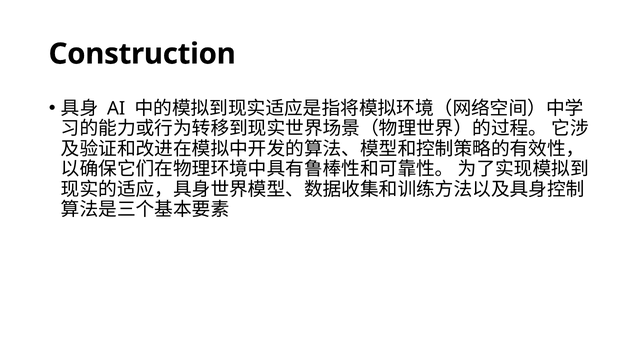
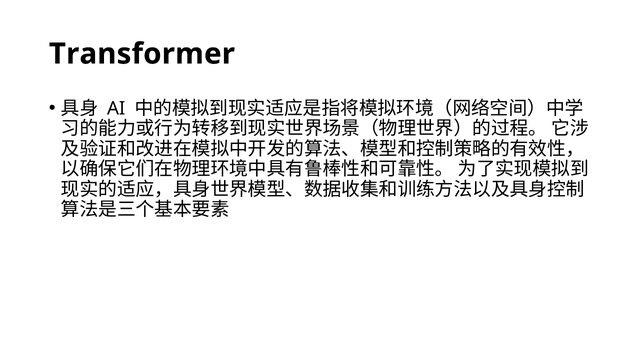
Construction: Construction -> Transformer
